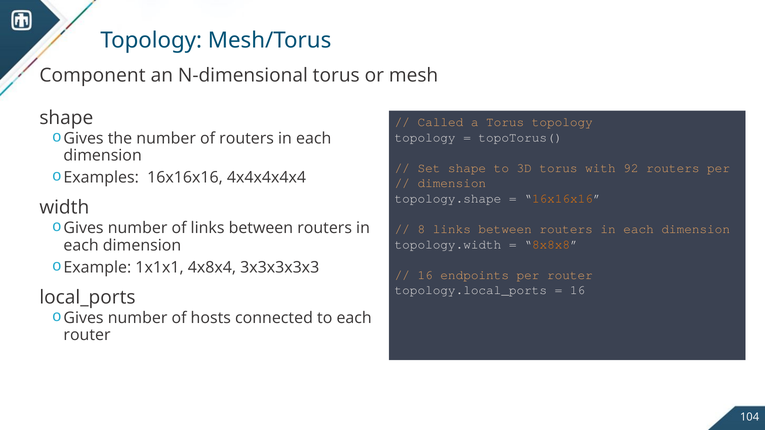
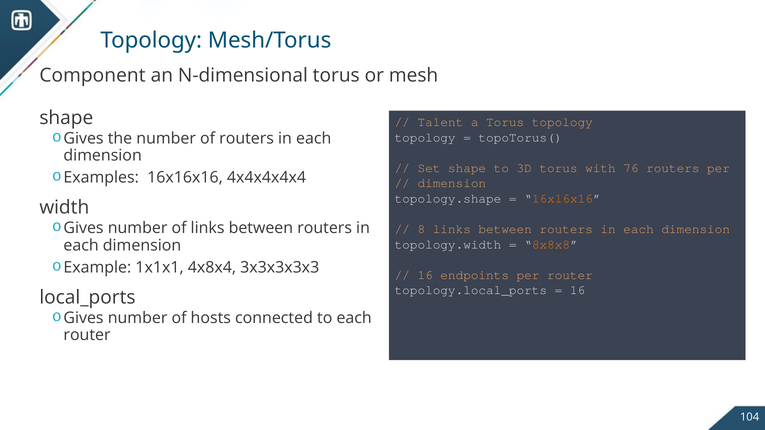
Called: Called -> Talent
92: 92 -> 76
